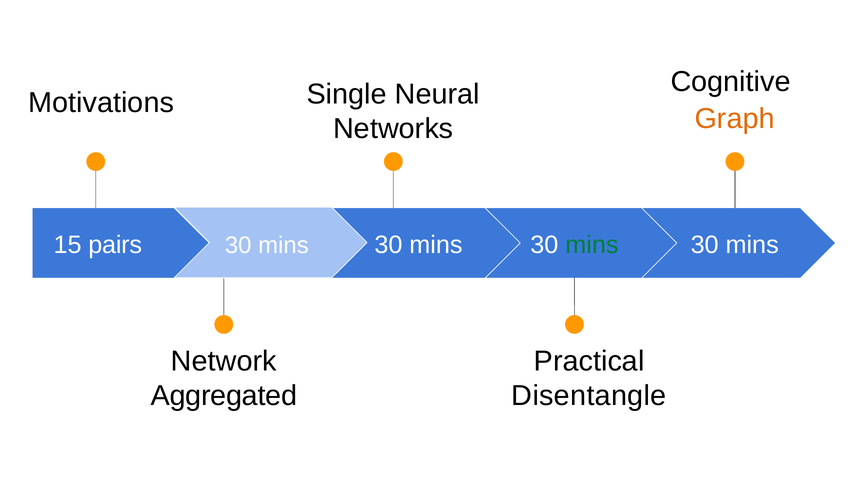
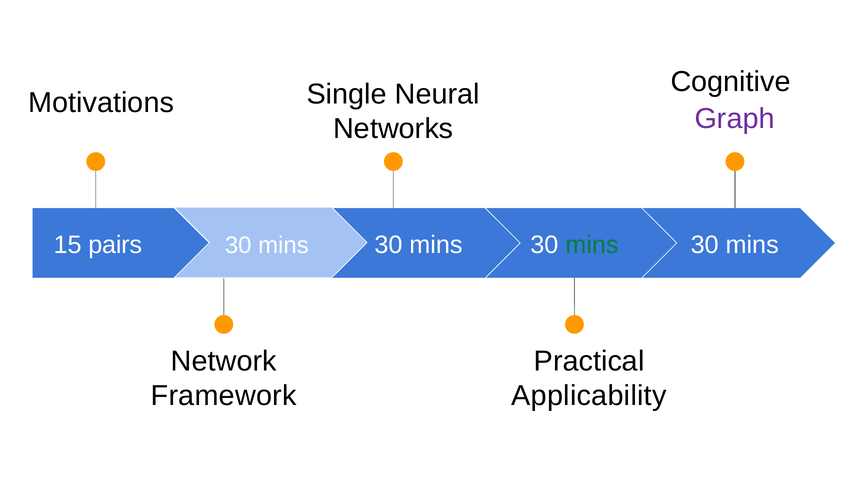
Graph colour: orange -> purple
Aggregated: Aggregated -> Framework
Disentangle: Disentangle -> Applicability
